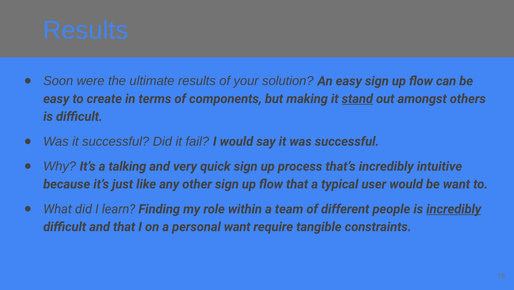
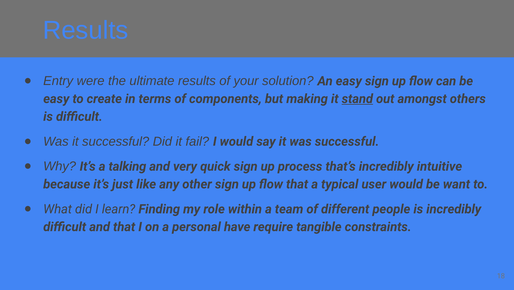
Soon: Soon -> Entry
incredibly at (454, 209) underline: present -> none
personal want: want -> have
